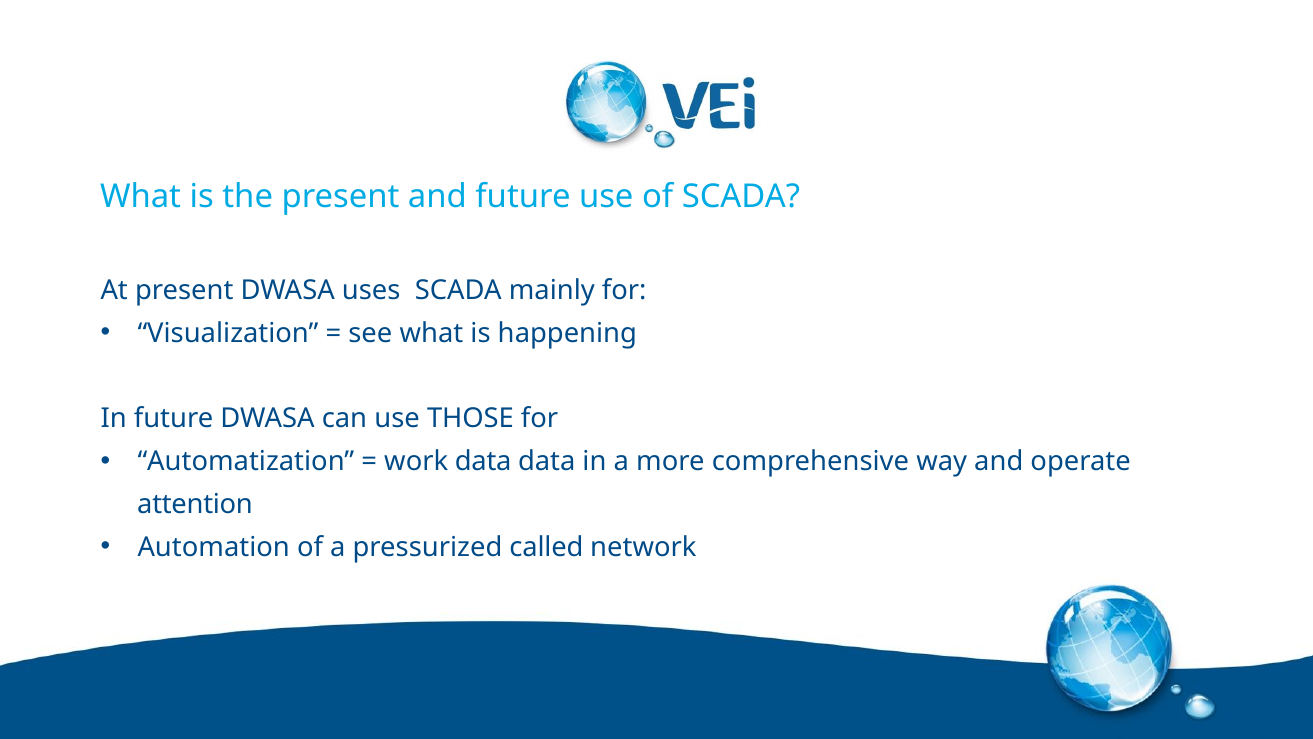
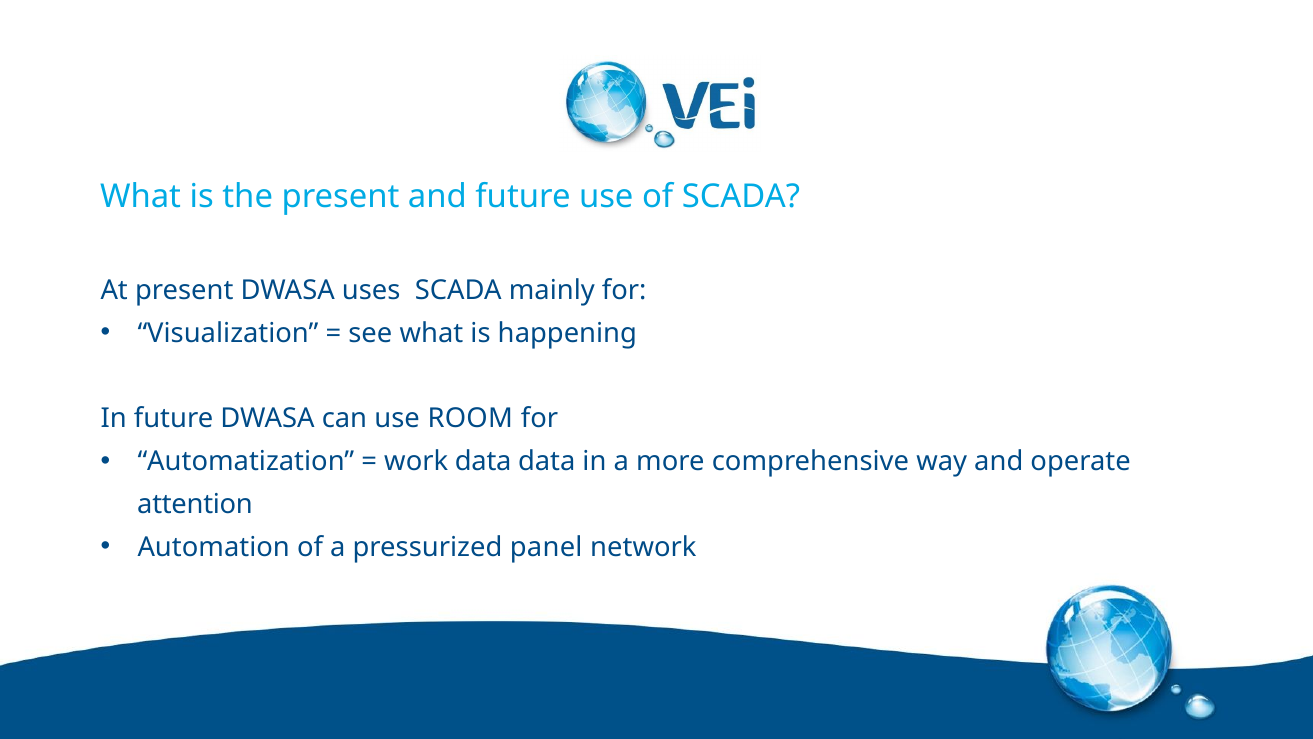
THOSE: THOSE -> ROOM
called: called -> panel
